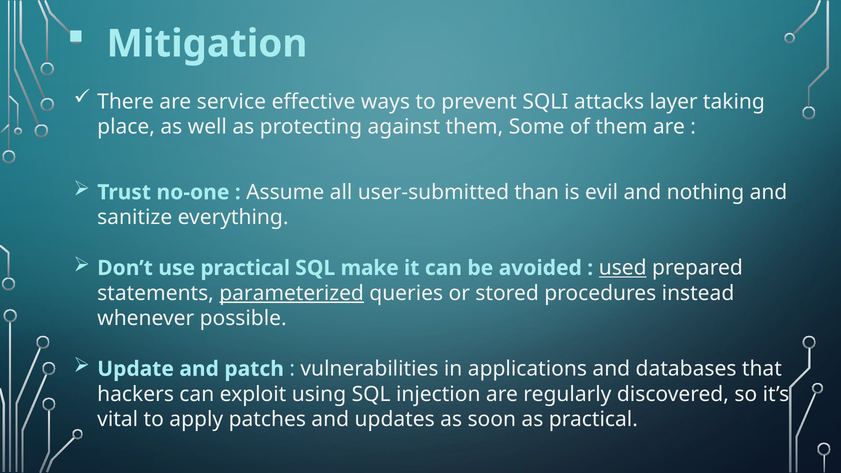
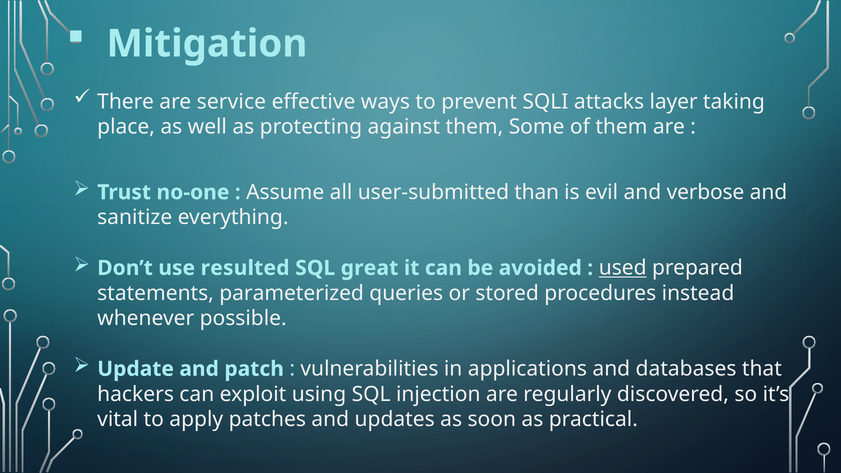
nothing: nothing -> verbose
use practical: practical -> resulted
make: make -> great
parameterized underline: present -> none
